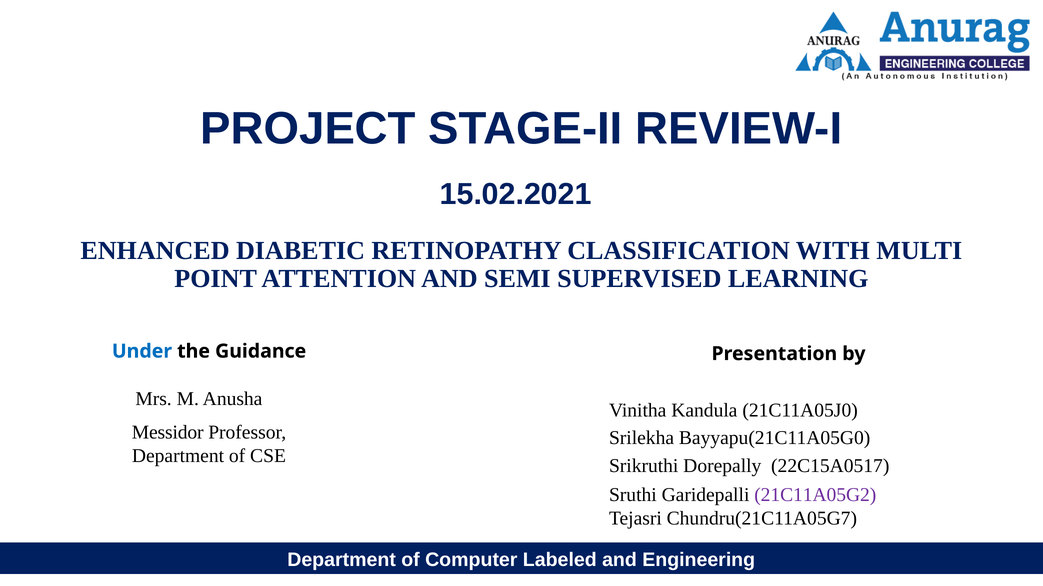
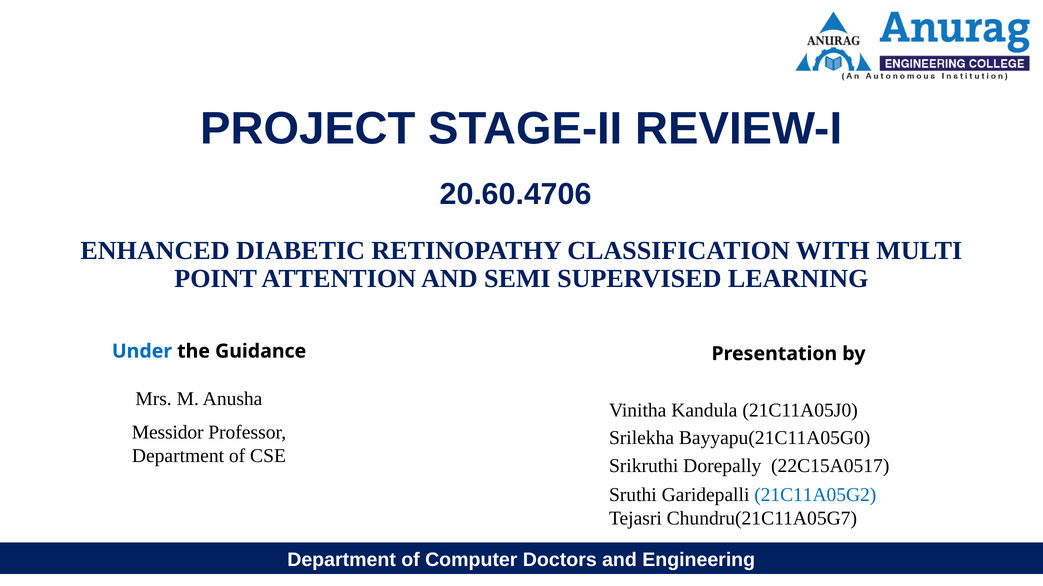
15.02.2021: 15.02.2021 -> 20.60.4706
21C11A05G2 colour: purple -> blue
Labeled: Labeled -> Doctors
